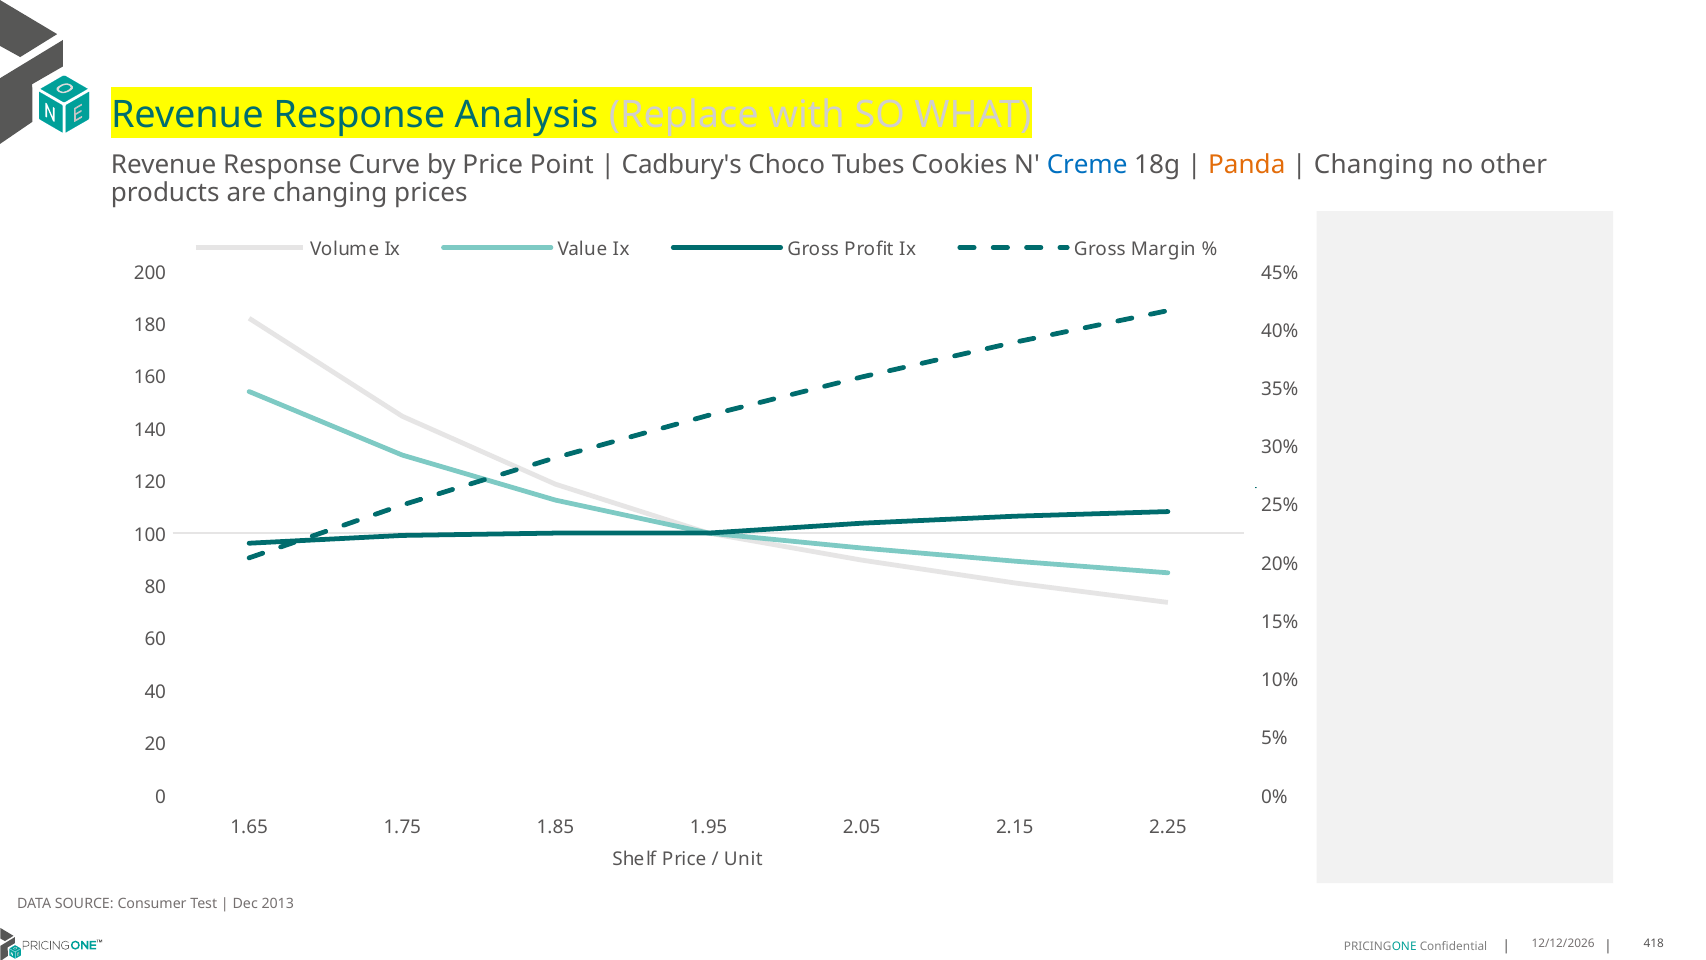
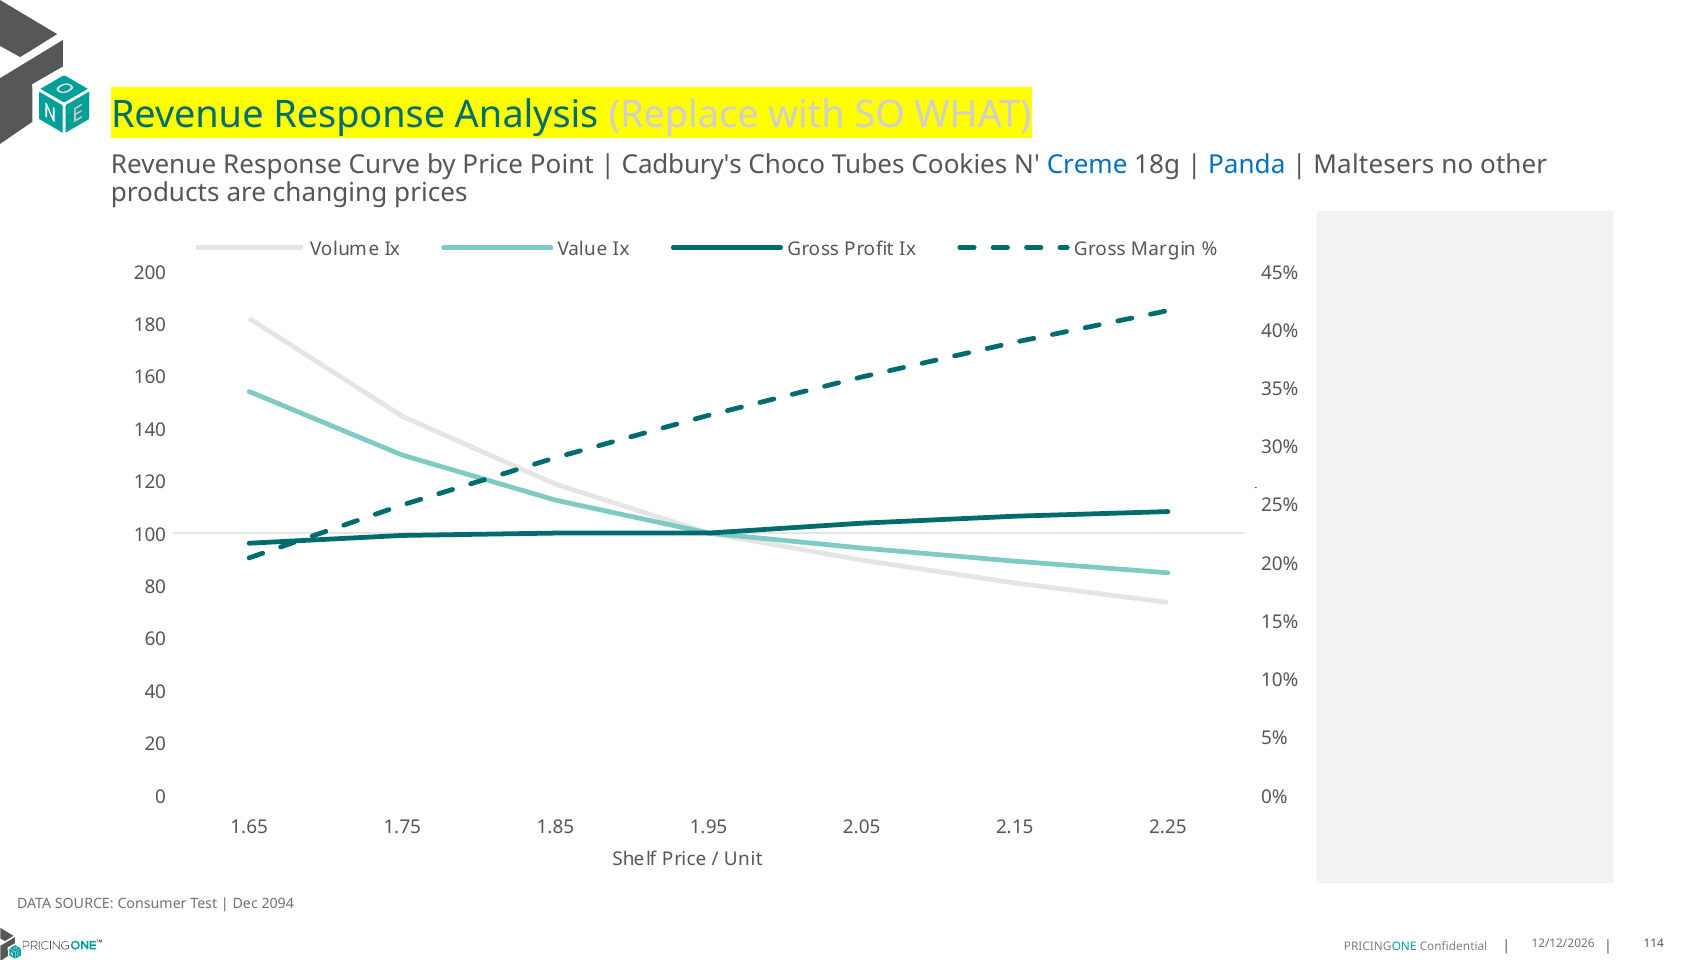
Panda colour: orange -> blue
Changing at (1374, 165): Changing -> Maltesers
2013: 2013 -> 2094
418: 418 -> 114
